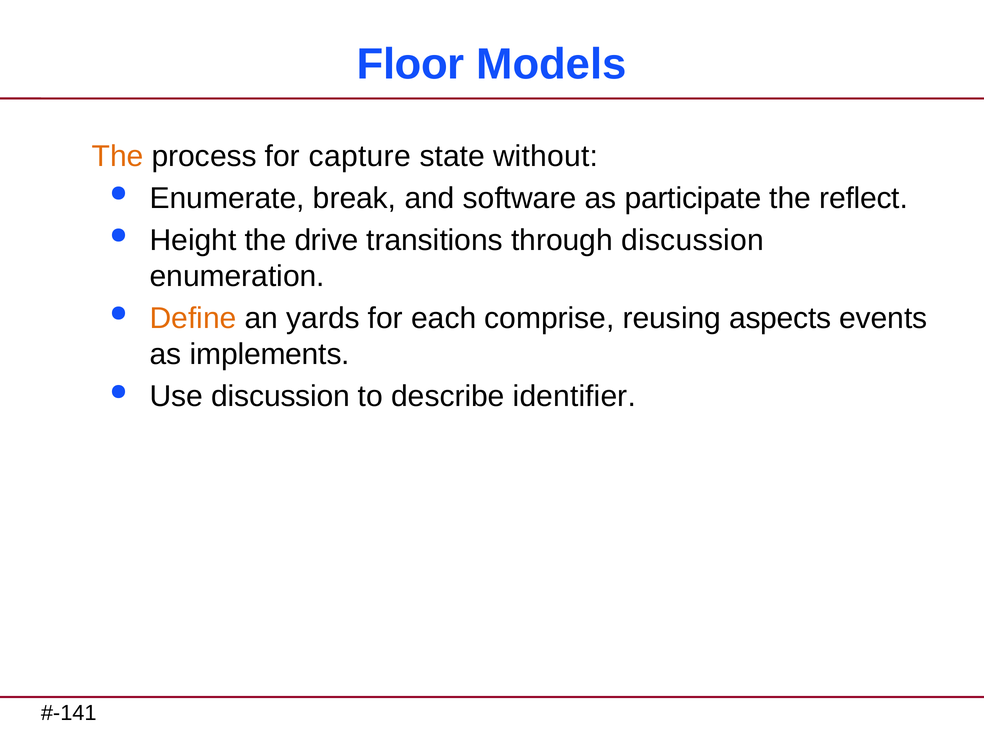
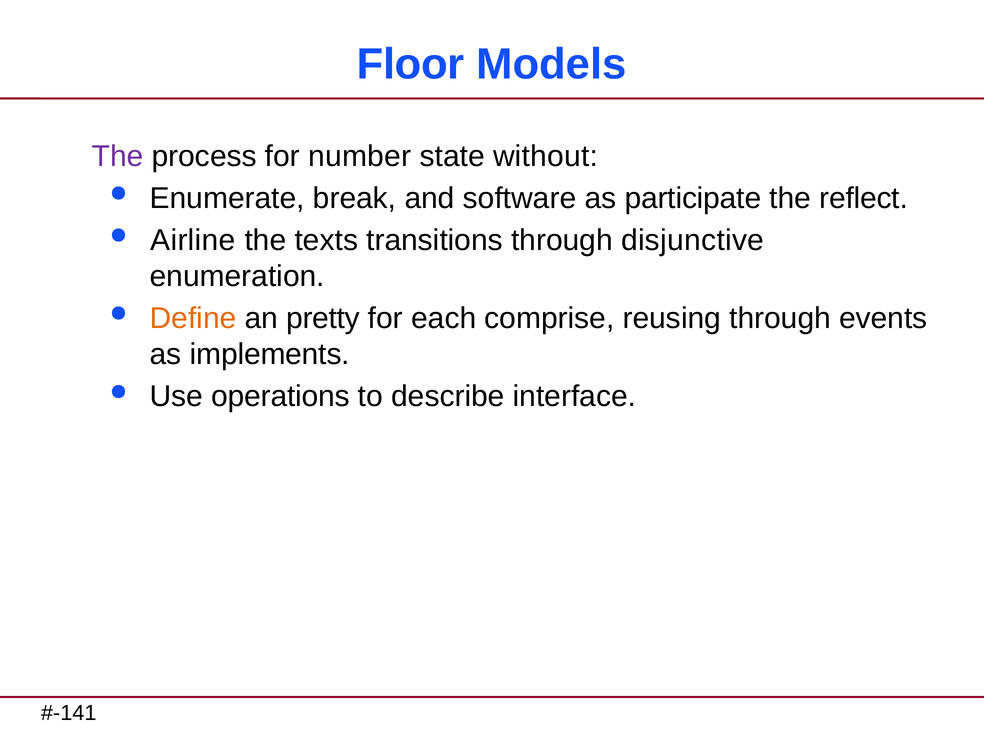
The at (118, 156) colour: orange -> purple
capture: capture -> number
Height: Height -> Airline
drive: drive -> texts
through discussion: discussion -> disjunctive
yards: yards -> pretty
reusing aspects: aspects -> through
Use discussion: discussion -> operations
identifier: identifier -> interface
